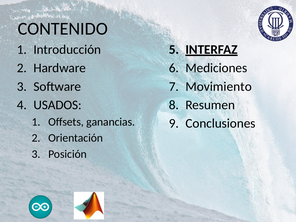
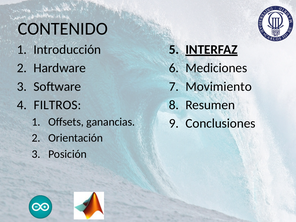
USADOS: USADOS -> FILTROS
